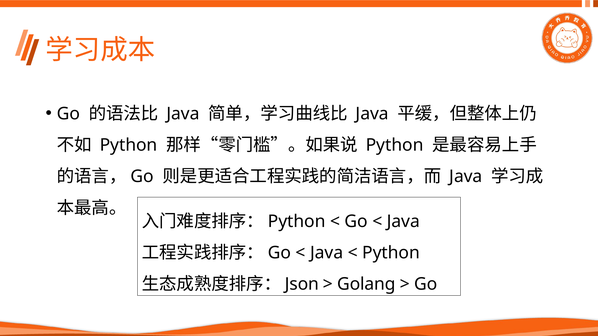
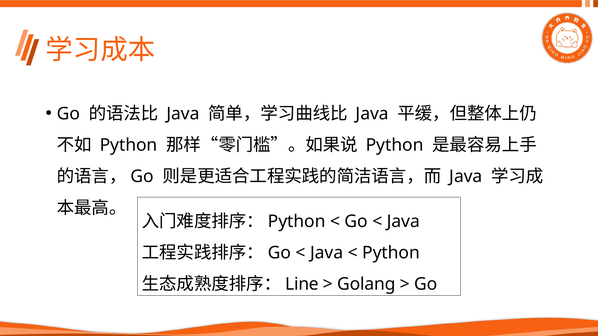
Json: Json -> Line
